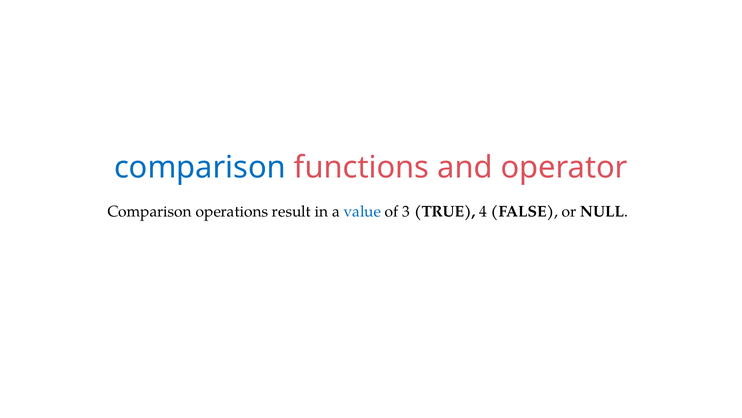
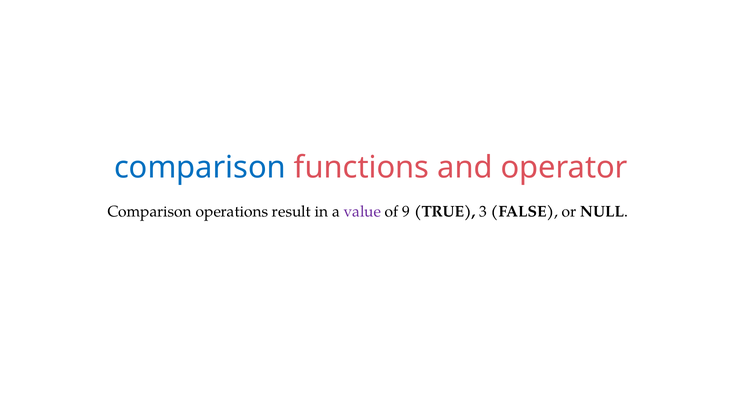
value colour: blue -> purple
3: 3 -> 9
4: 4 -> 3
